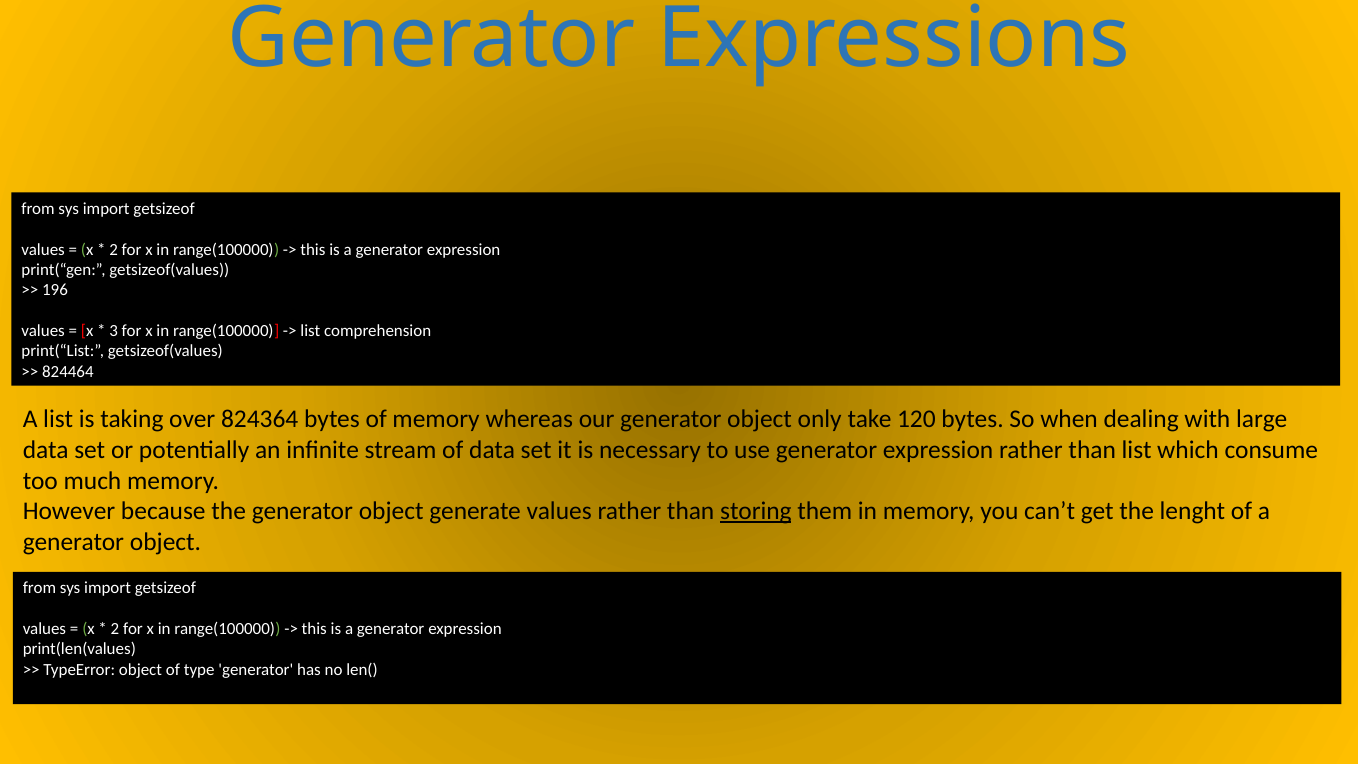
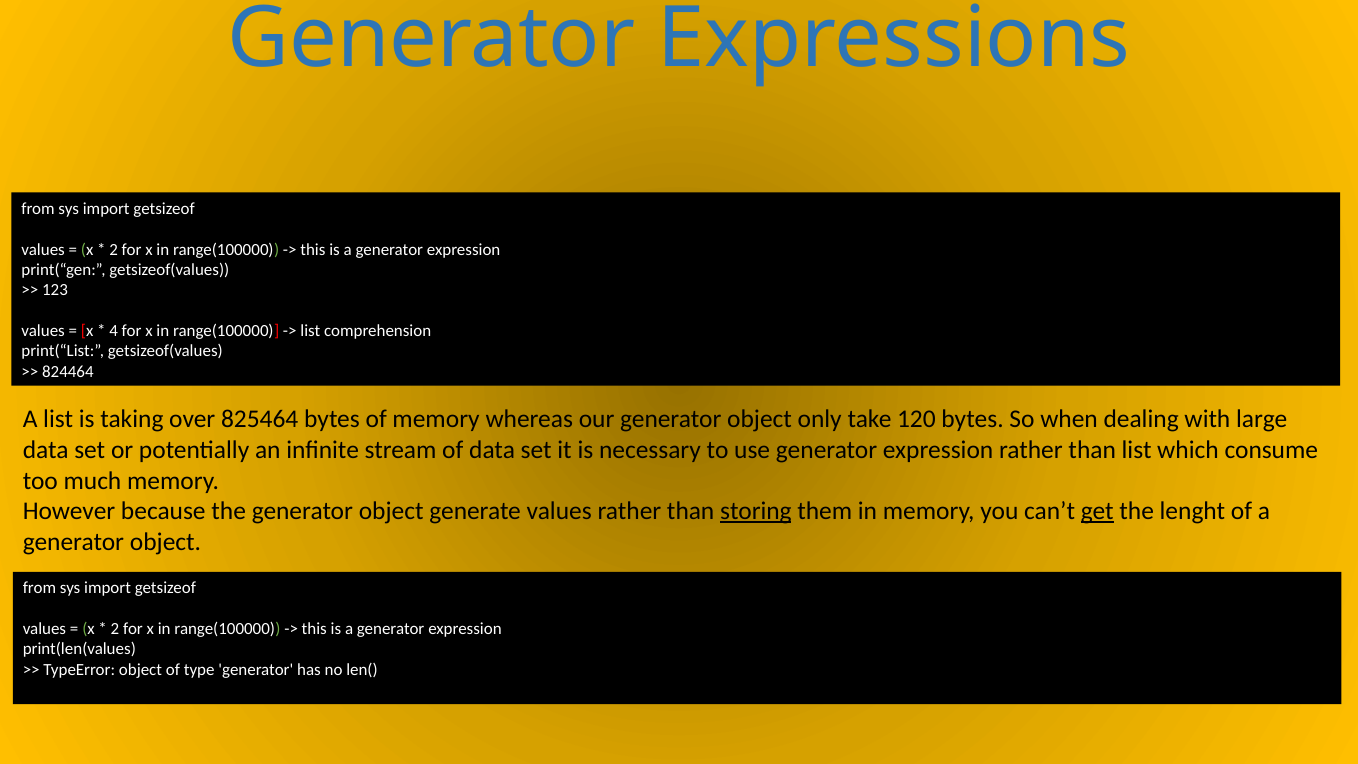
196: 196 -> 123
3: 3 -> 4
824364: 824364 -> 825464
get underline: none -> present
